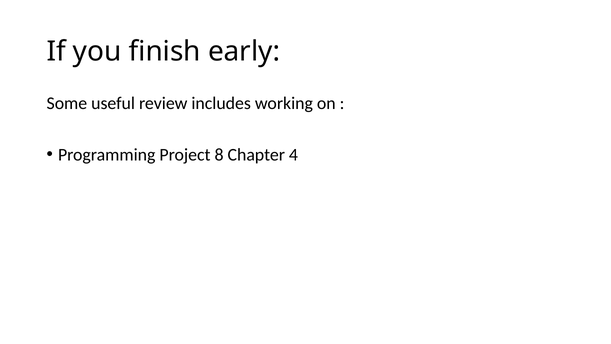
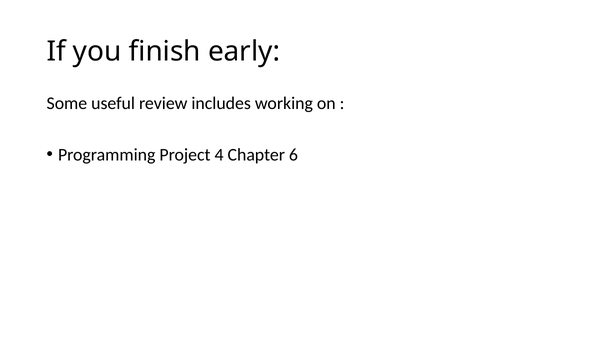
8: 8 -> 4
4: 4 -> 6
